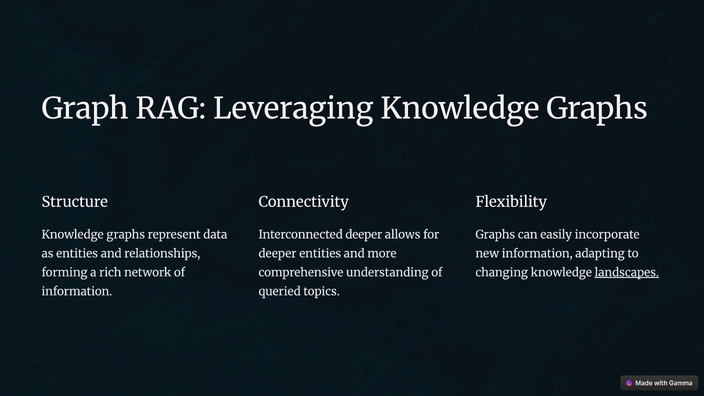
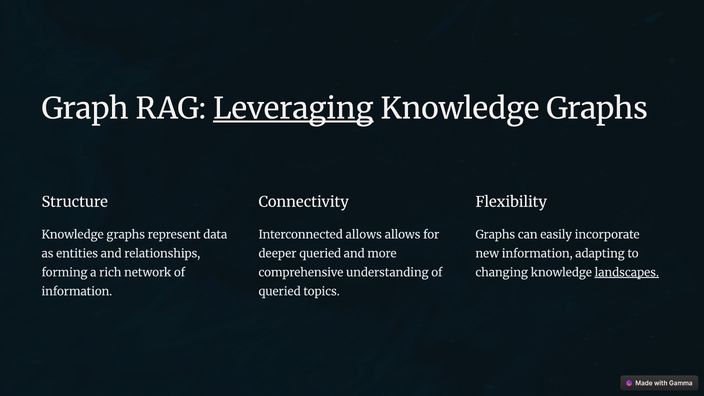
Leveraging underline: none -> present
Interconnected deeper: deeper -> allows
deeper entities: entities -> queried
